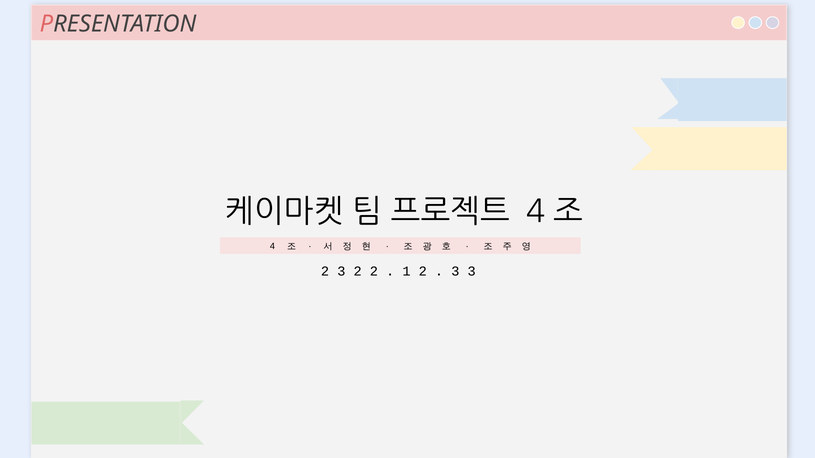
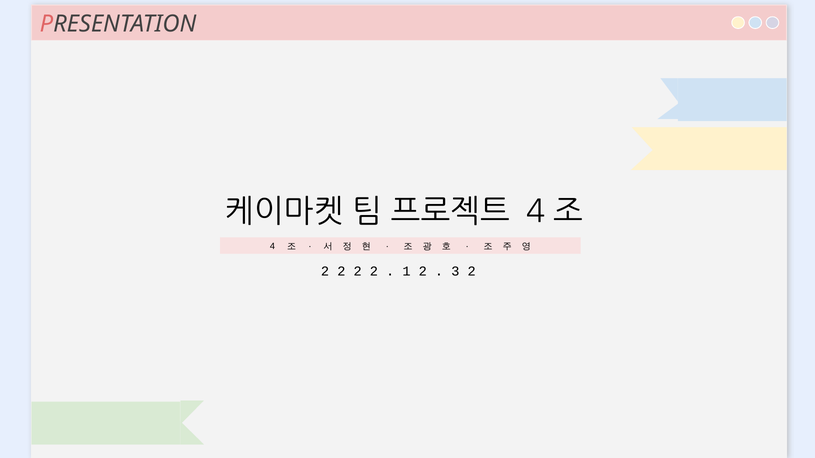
3 at (341, 271): 3 -> 2
3 3: 3 -> 2
